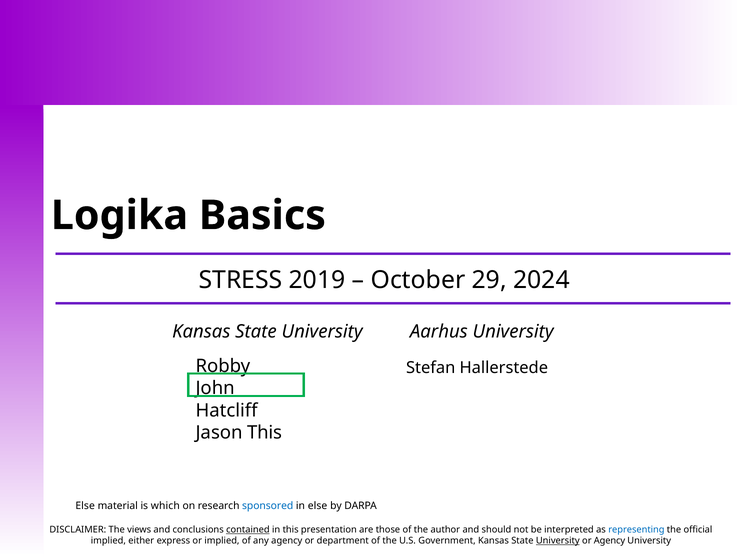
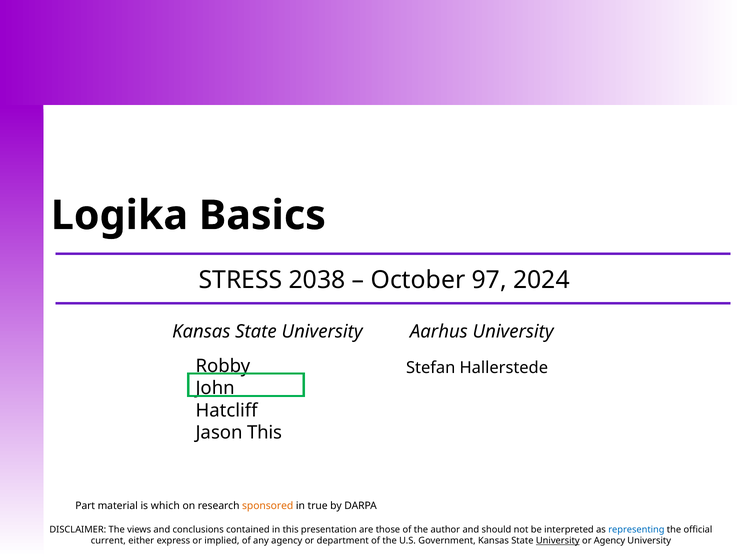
2019: 2019 -> 2038
29: 29 -> 97
Else at (85, 506): Else -> Part
sponsored colour: blue -> orange
in else: else -> true
contained underline: present -> none
implied at (108, 541): implied -> current
